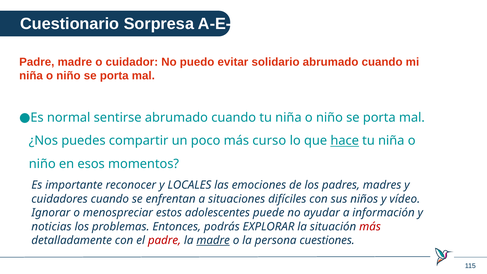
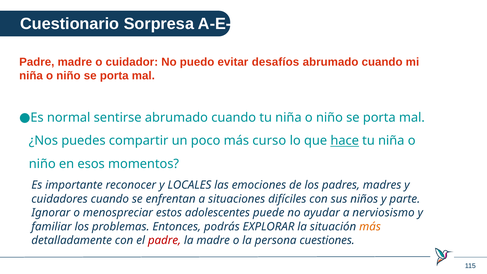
solidario: solidario -> desafíos
vídeo: vídeo -> parte
información: información -> nerviosismo
noticias: noticias -> familiar
más at (370, 227) colour: red -> orange
madre at (213, 240) underline: present -> none
